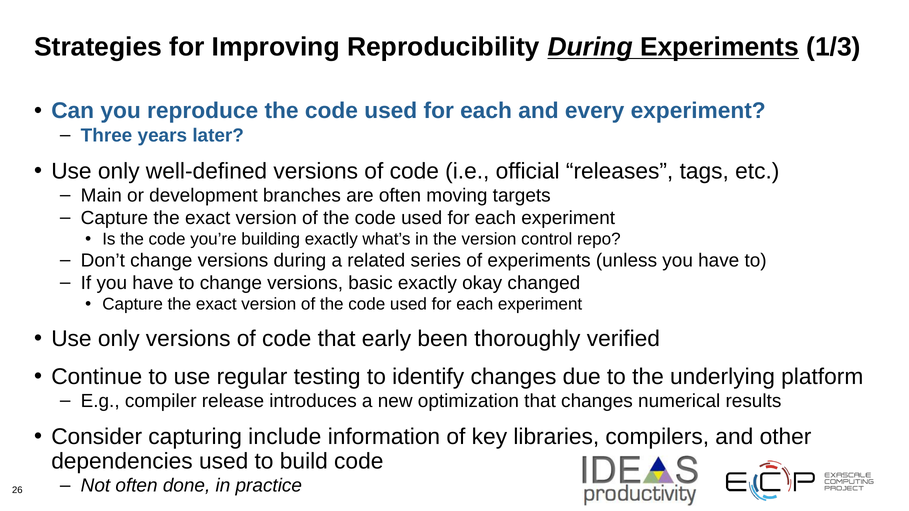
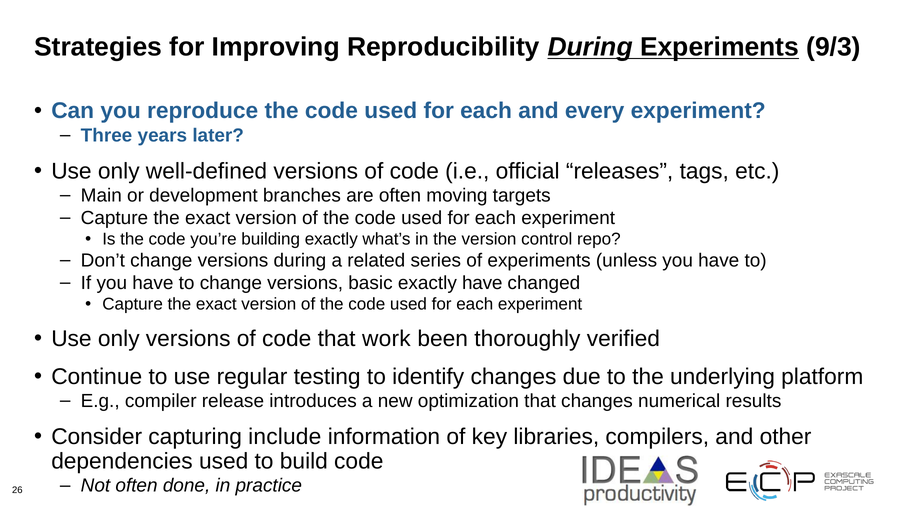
1/3: 1/3 -> 9/3
exactly okay: okay -> have
early: early -> work
